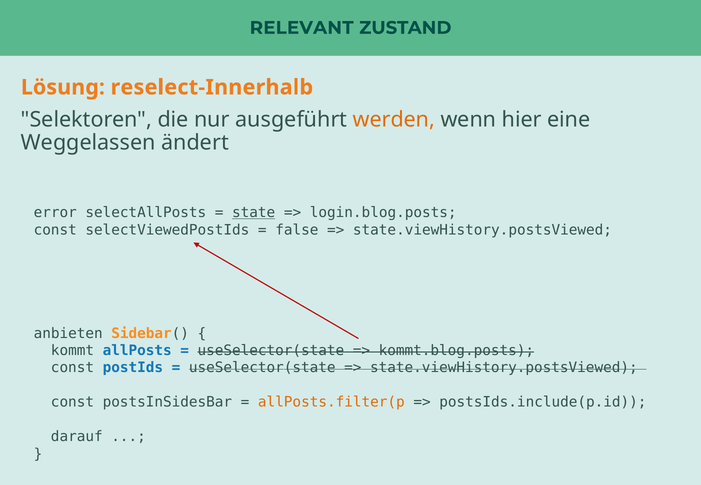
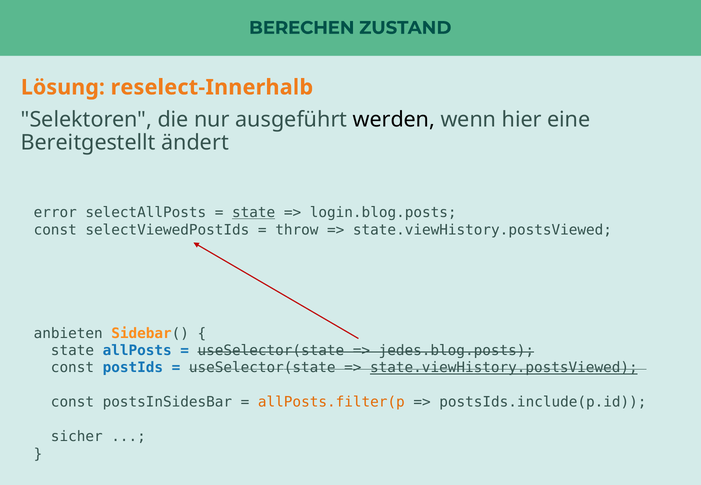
RELEVANT: RELEVANT -> BERECHEN
werden colour: orange -> black
Weggelassen: Weggelassen -> Bereitgestellt
false: false -> throw
kommt at (72, 351): kommt -> state
kommt.blog.posts: kommt.blog.posts -> jedes.blog.posts
state.viewHistory.postsViewed at (504, 368) underline: none -> present
darauf: darauf -> sicher
